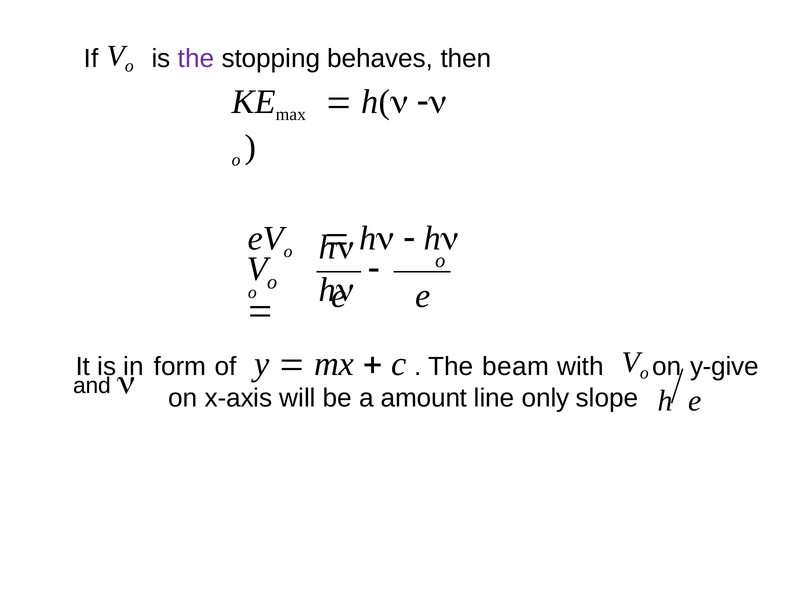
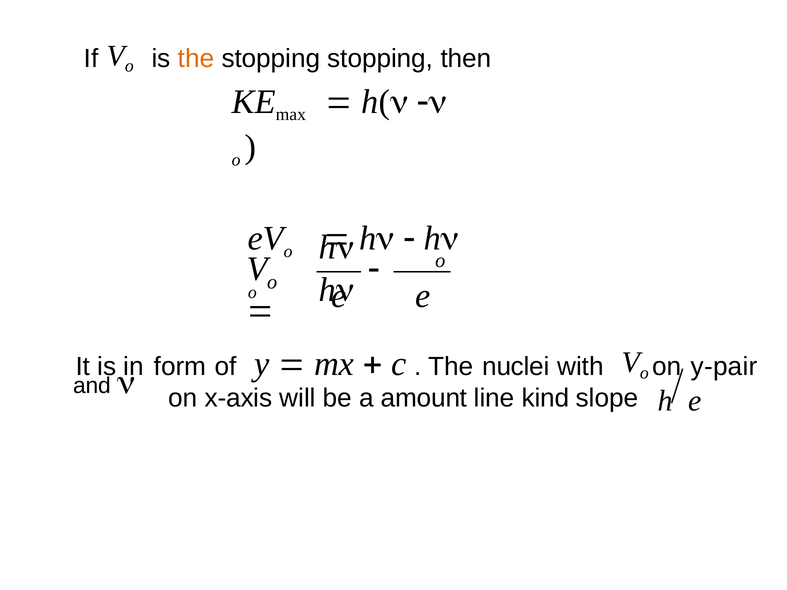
the at (196, 59) colour: purple -> orange
stopping behaves: behaves -> stopping
beam: beam -> nuclei
y-give: y-give -> y-pair
only: only -> kind
